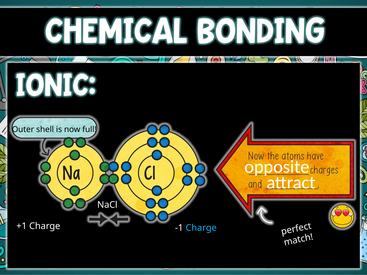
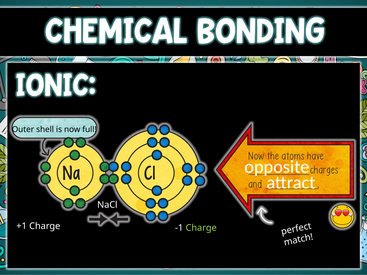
Charge at (201, 228) colour: light blue -> light green
